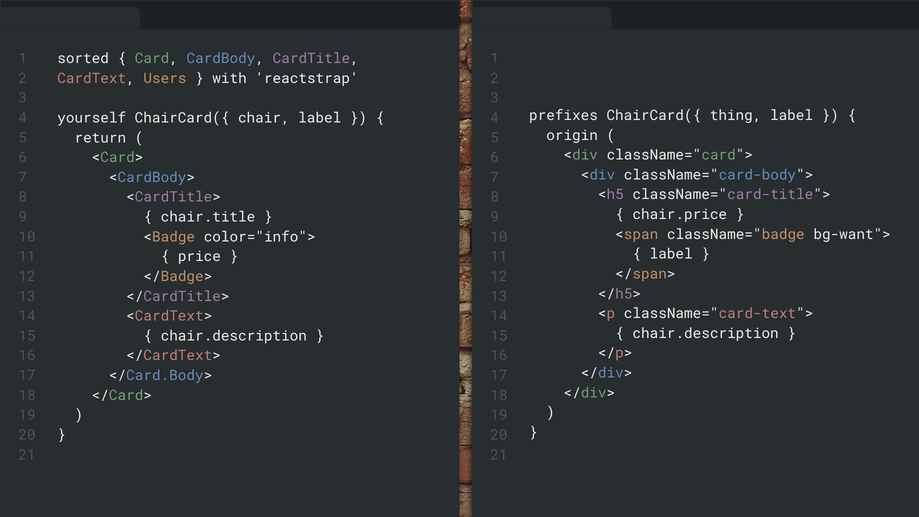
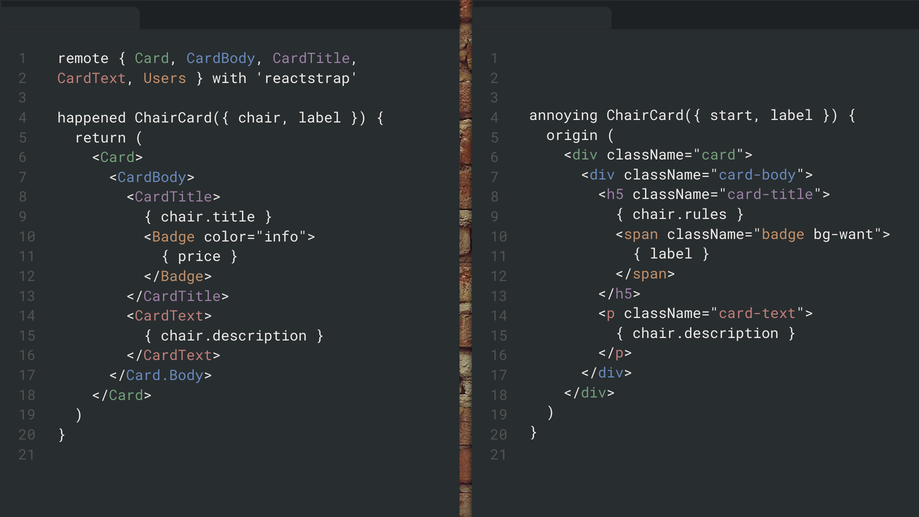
sorted: sorted -> remote
prefixes: prefixes -> annoying
thing: thing -> start
yourself: yourself -> happened
chair.price: chair.price -> chair.rules
